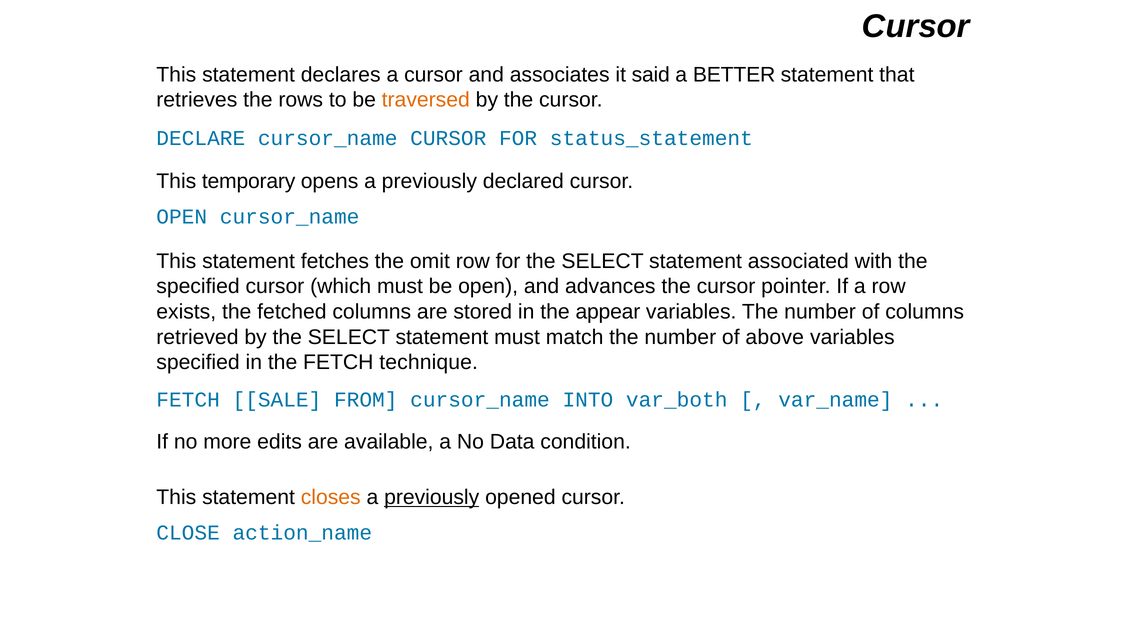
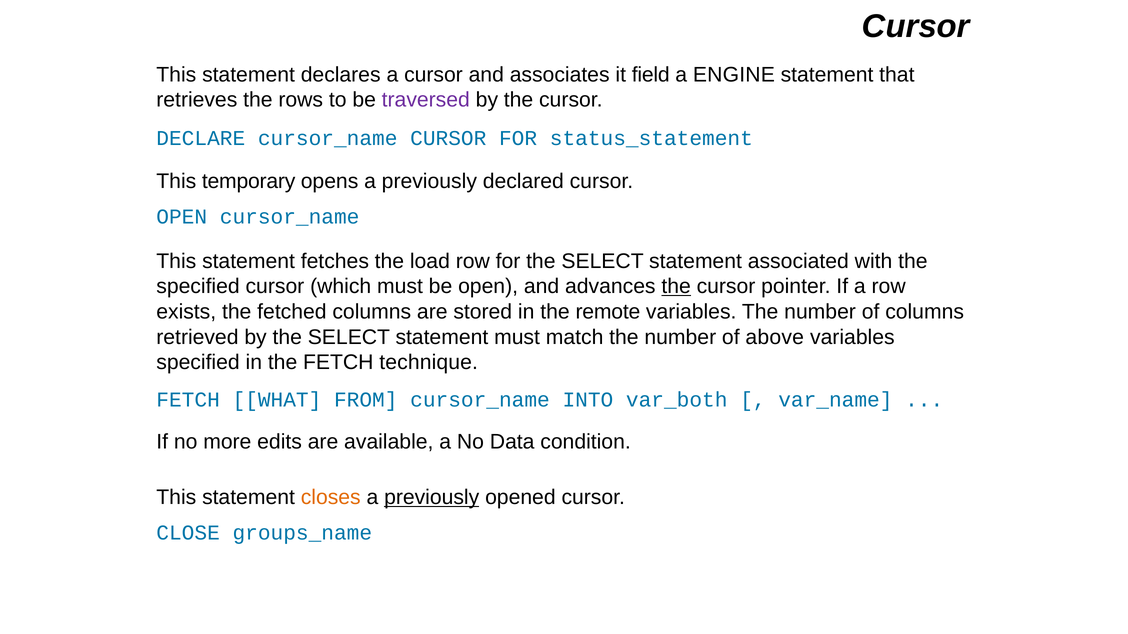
said: said -> field
BETTER: BETTER -> ENGINE
traversed colour: orange -> purple
omit: omit -> load
the at (676, 287) underline: none -> present
appear: appear -> remote
SALE: SALE -> WHAT
action_name: action_name -> groups_name
